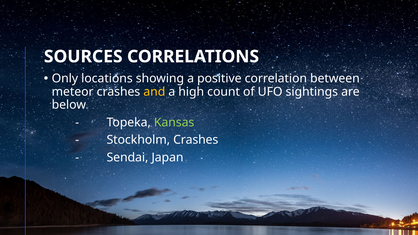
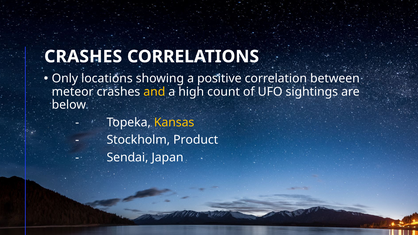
SOURCES at (83, 57): SOURCES -> CRASHES
Kansas colour: light green -> yellow
Stockholm Crashes: Crashes -> Product
